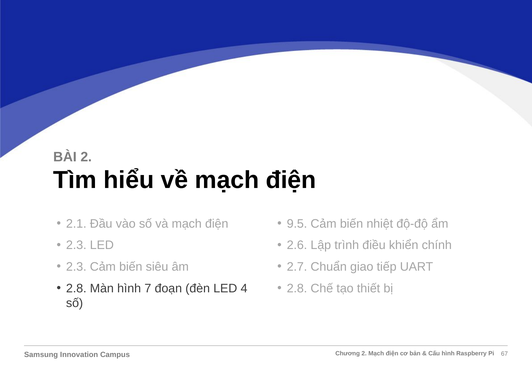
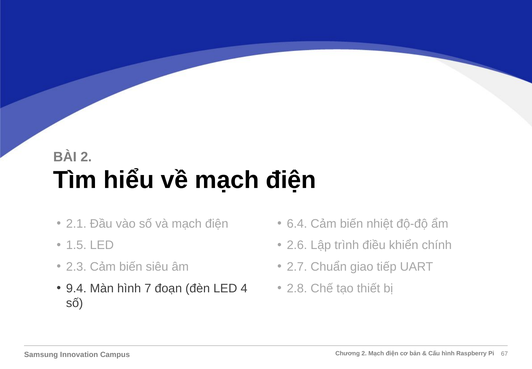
9.5: 9.5 -> 6.4
2.3 at (76, 245): 2.3 -> 1.5
2.8 at (76, 288): 2.8 -> 9.4
